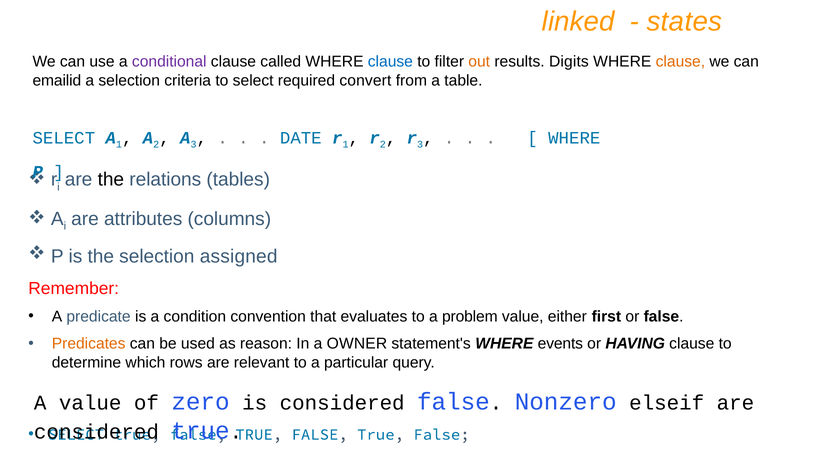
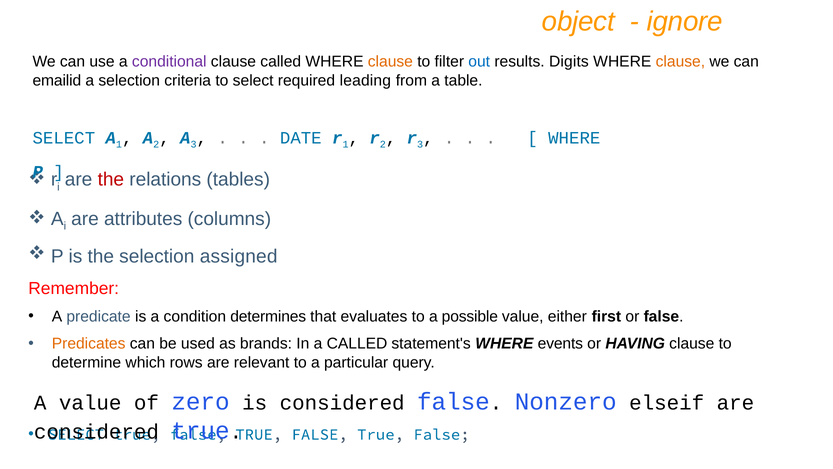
linked: linked -> object
states: states -> ignore
clause at (390, 62) colour: blue -> orange
out colour: orange -> blue
convert: convert -> leading
the at (111, 180) colour: black -> red
convention: convention -> determines
problem: problem -> possible
reason: reason -> brands
a OWNER: OWNER -> CALLED
